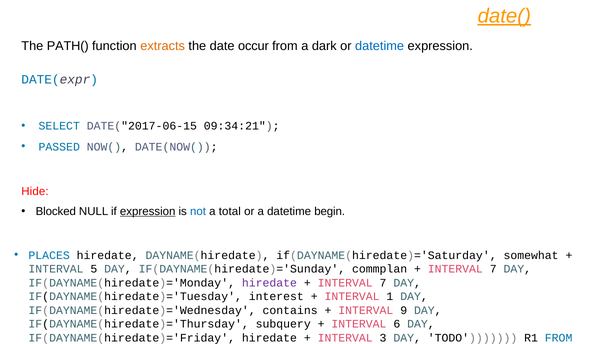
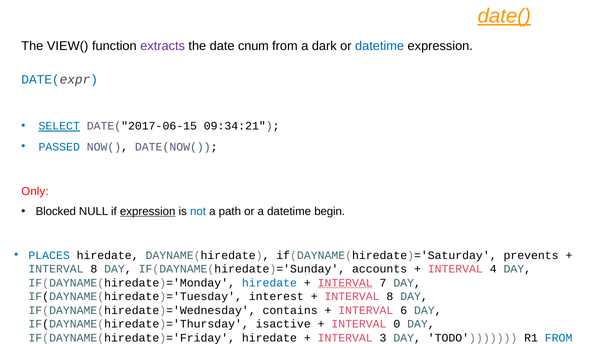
PATH(: PATH( -> VIEW(
extracts colour: orange -> purple
occur: occur -> cnum
SELECT underline: none -> present
Hide: Hide -> Only
total: total -> path
somewhat: somewhat -> prevents
5 at (94, 269): 5 -> 8
commplan: commplan -> accounts
7 at (493, 269): 7 -> 4
hiredate at (269, 283) colour: purple -> blue
INTERVAL at (345, 283) underline: none -> present
1 at (390, 297): 1 -> 8
9: 9 -> 6
subquery: subquery -> isactive
6: 6 -> 0
